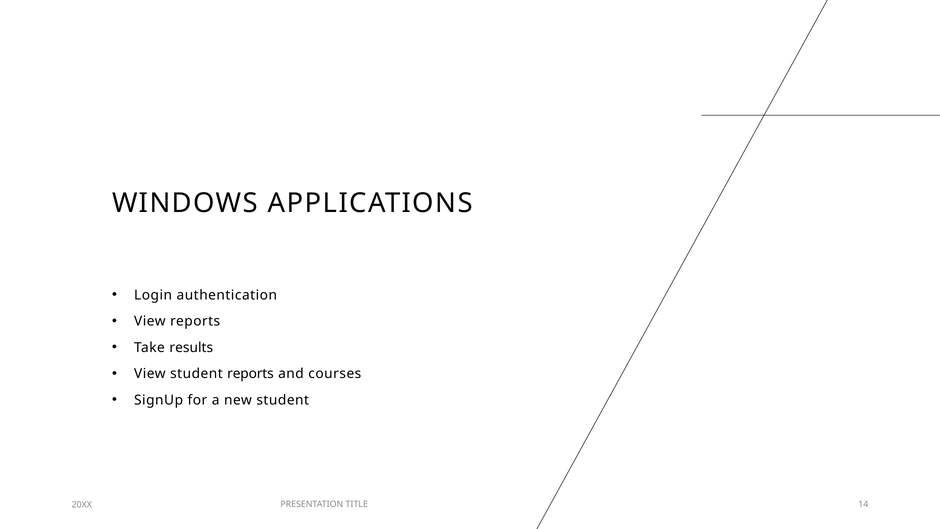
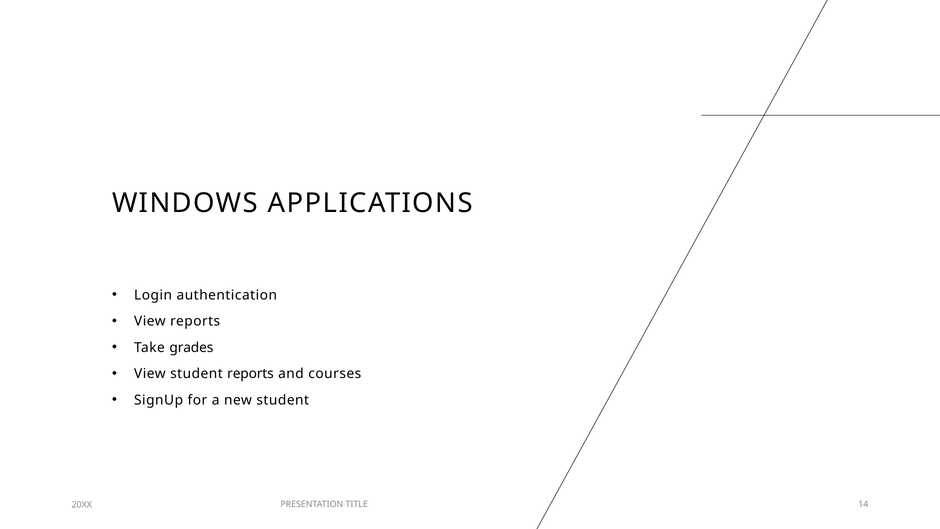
results: results -> grades
